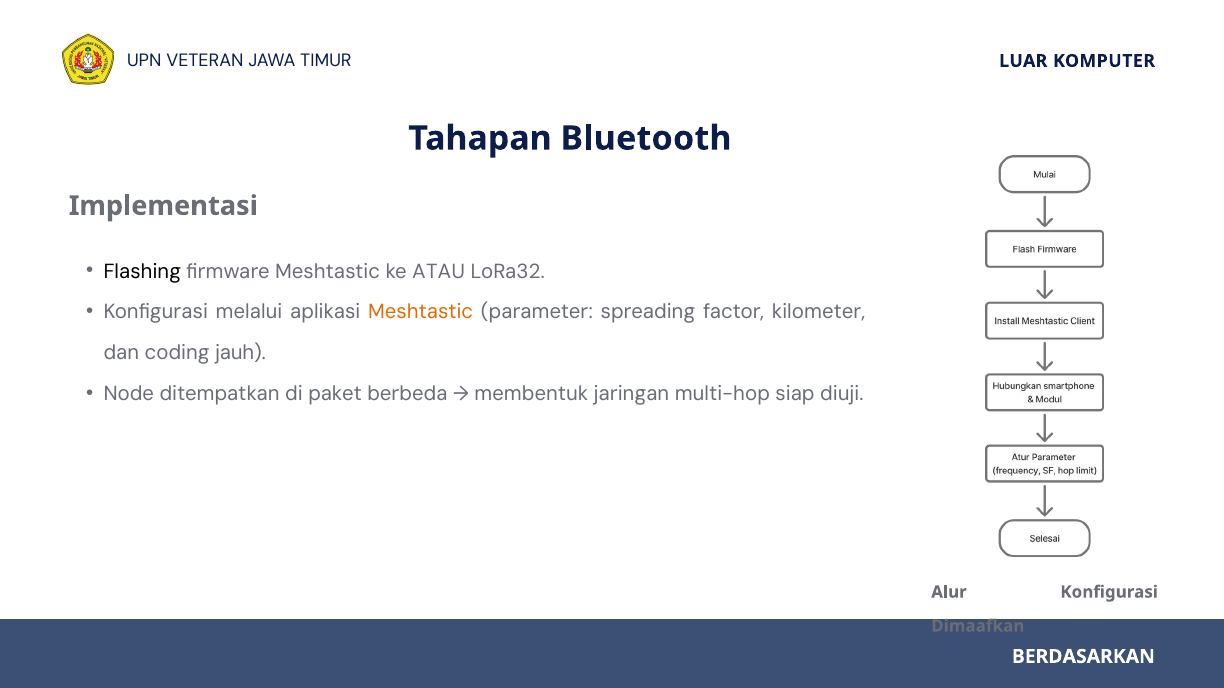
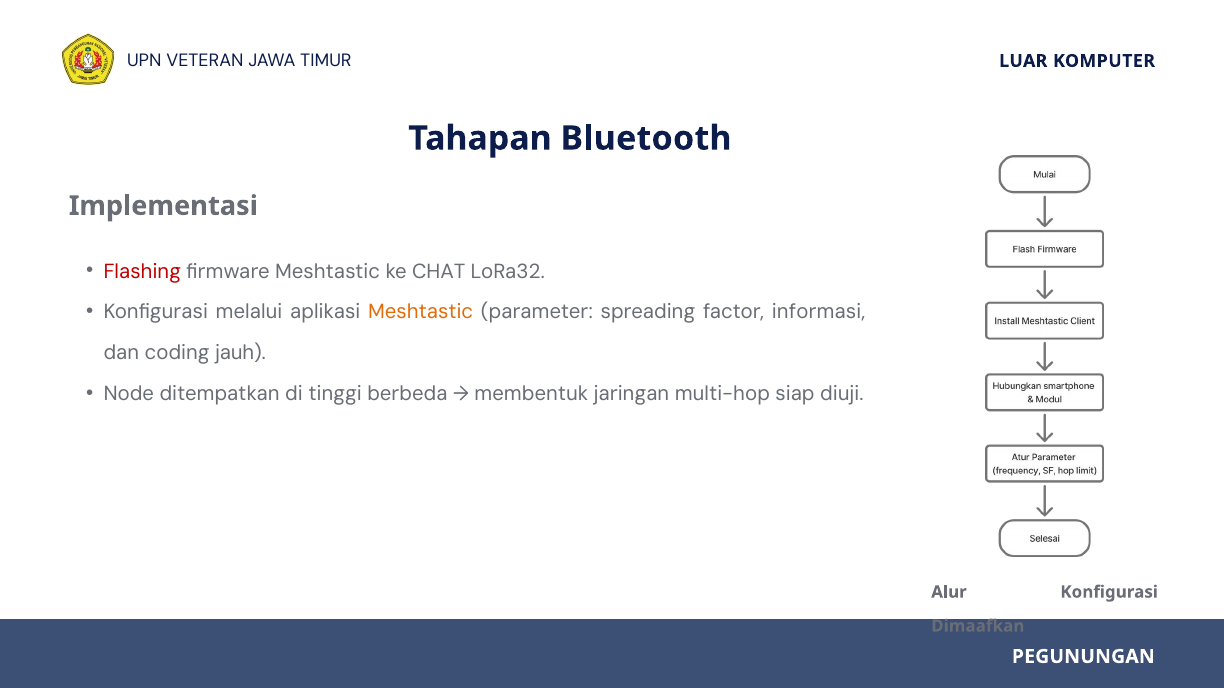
Flashing colour: black -> red
ATAU: ATAU -> CHAT
kilometer: kilometer -> informasi
paket: paket -> tinggi
BERDASARKAN: BERDASARKAN -> PEGUNUNGAN
